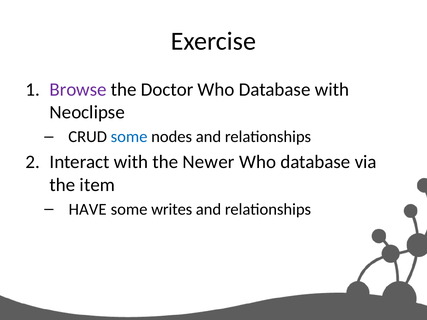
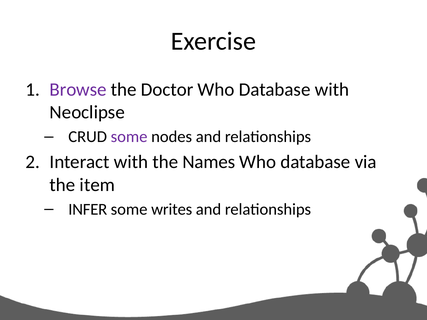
some at (129, 137) colour: blue -> purple
Newer: Newer -> Names
HAVE: HAVE -> INFER
